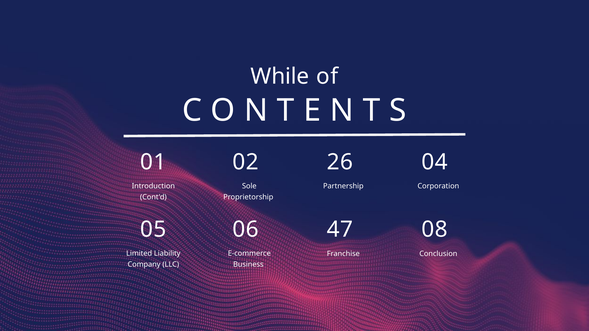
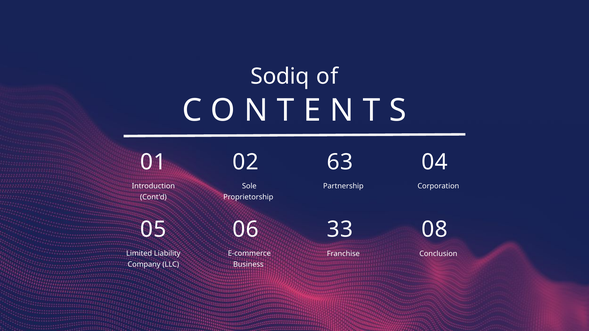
While: While -> Sodiq
26: 26 -> 63
47: 47 -> 33
